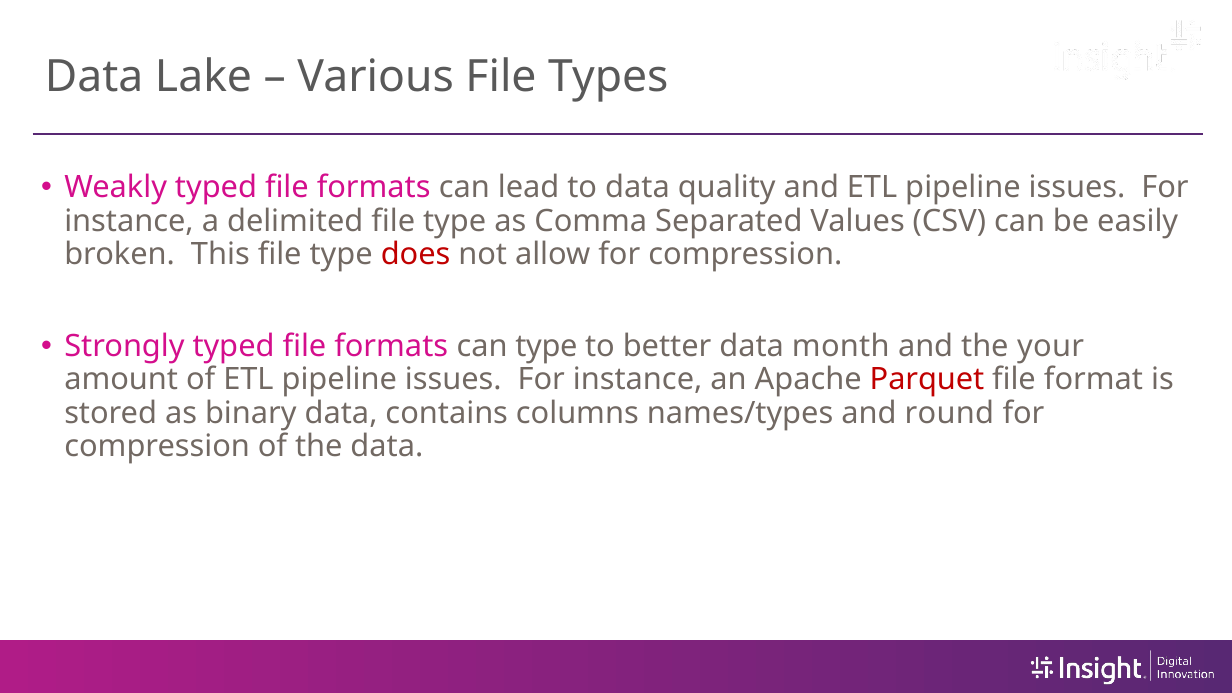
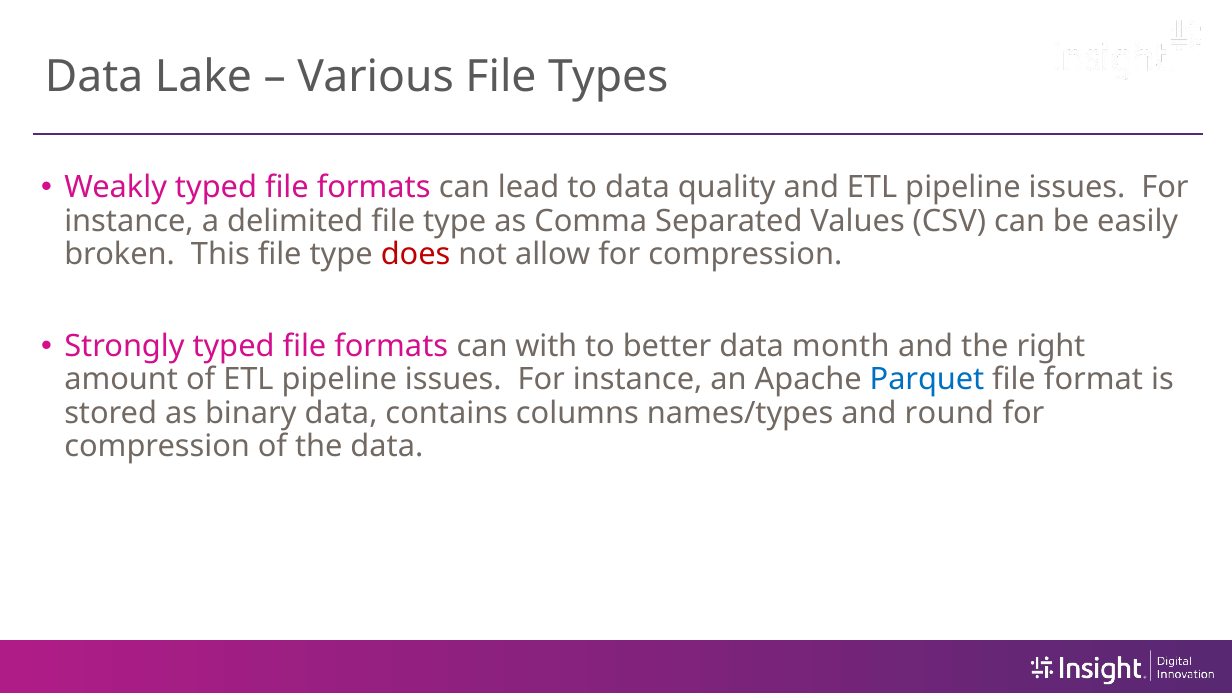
can type: type -> with
your: your -> right
Parquet colour: red -> blue
